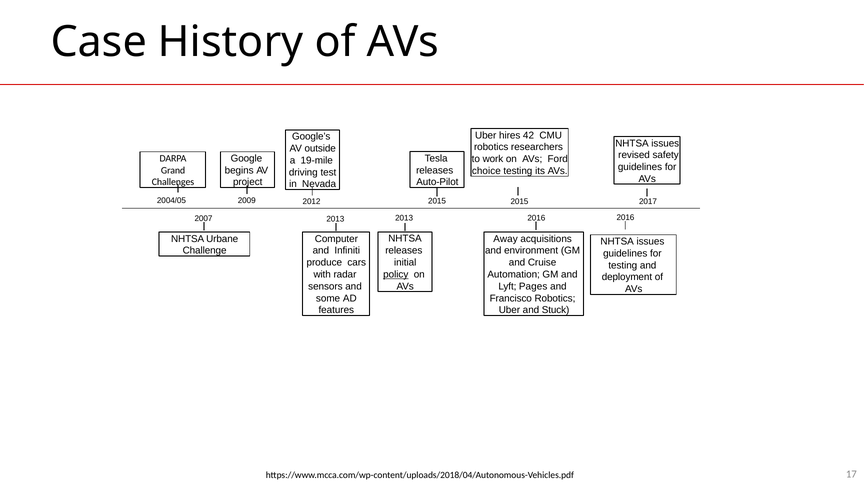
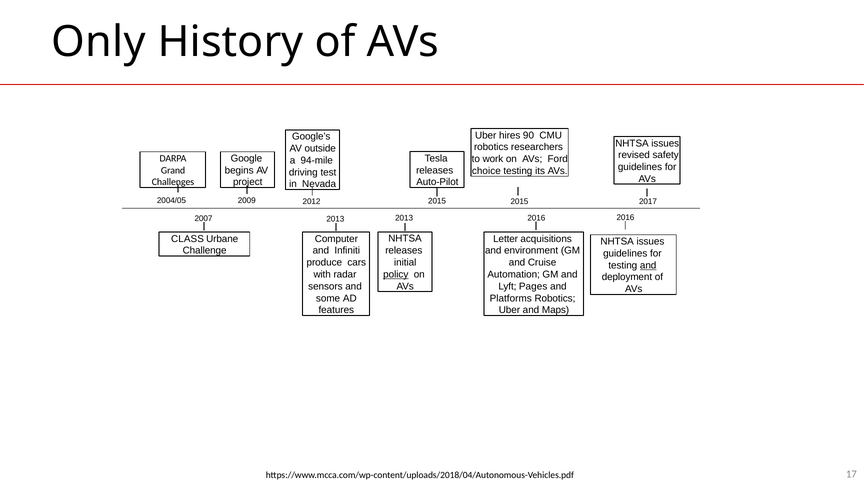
Case: Case -> Only
42: 42 -> 90
19-mile: 19-mile -> 94-mile
NHTSA at (188, 239): NHTSA -> CLASS
Away: Away -> Letter
and at (648, 265) underline: none -> present
Francisco: Francisco -> Platforms
Stuck: Stuck -> Maps
